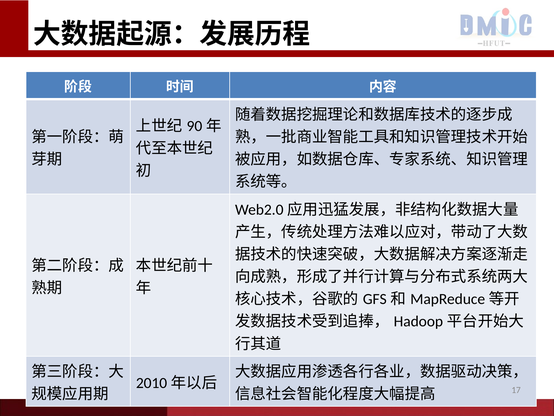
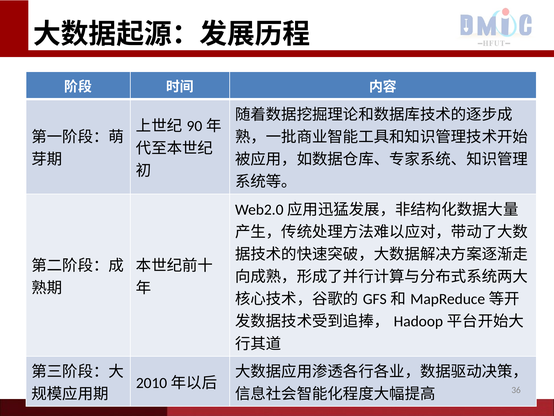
17: 17 -> 36
